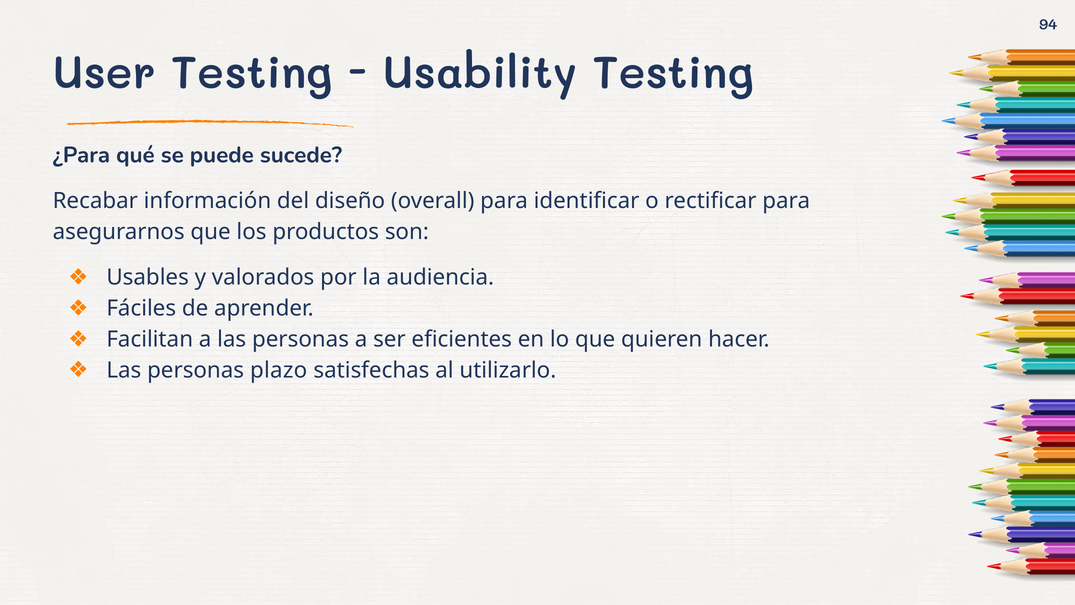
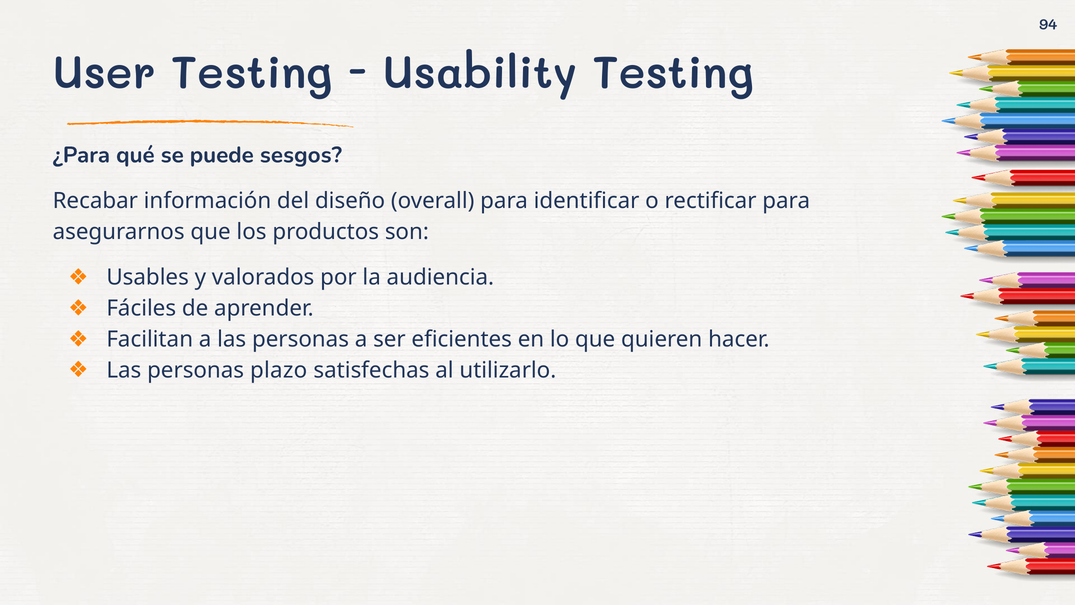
sucede: sucede -> sesgos
